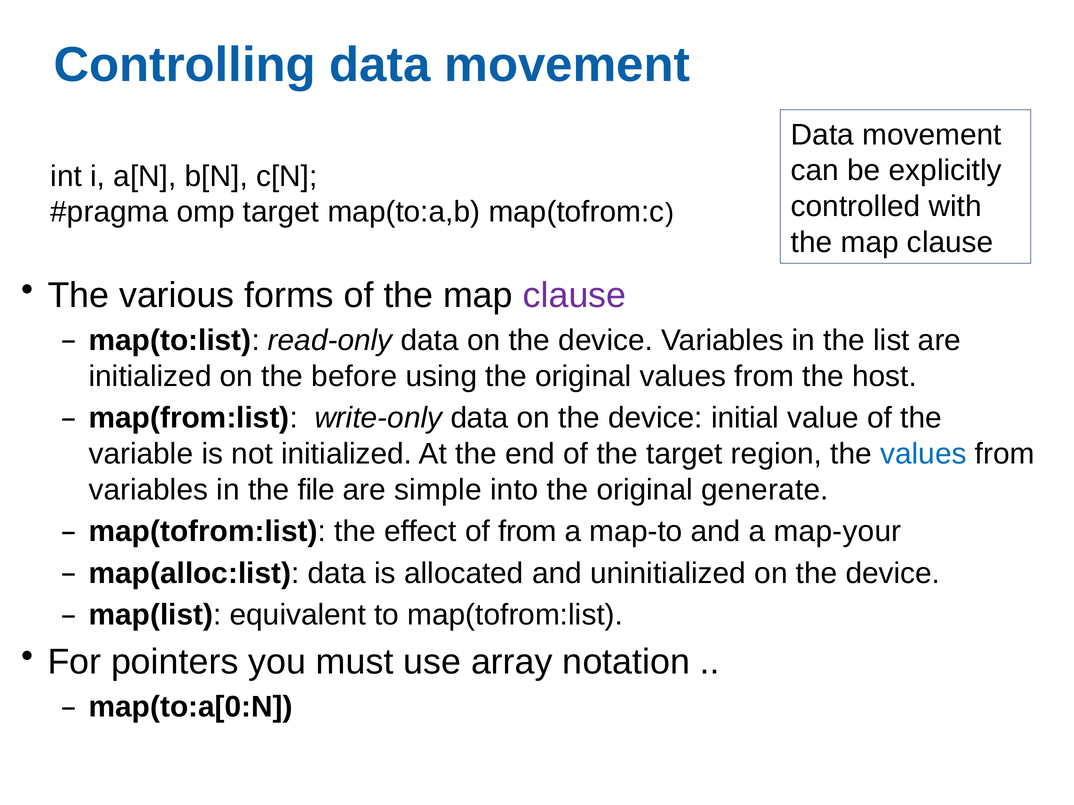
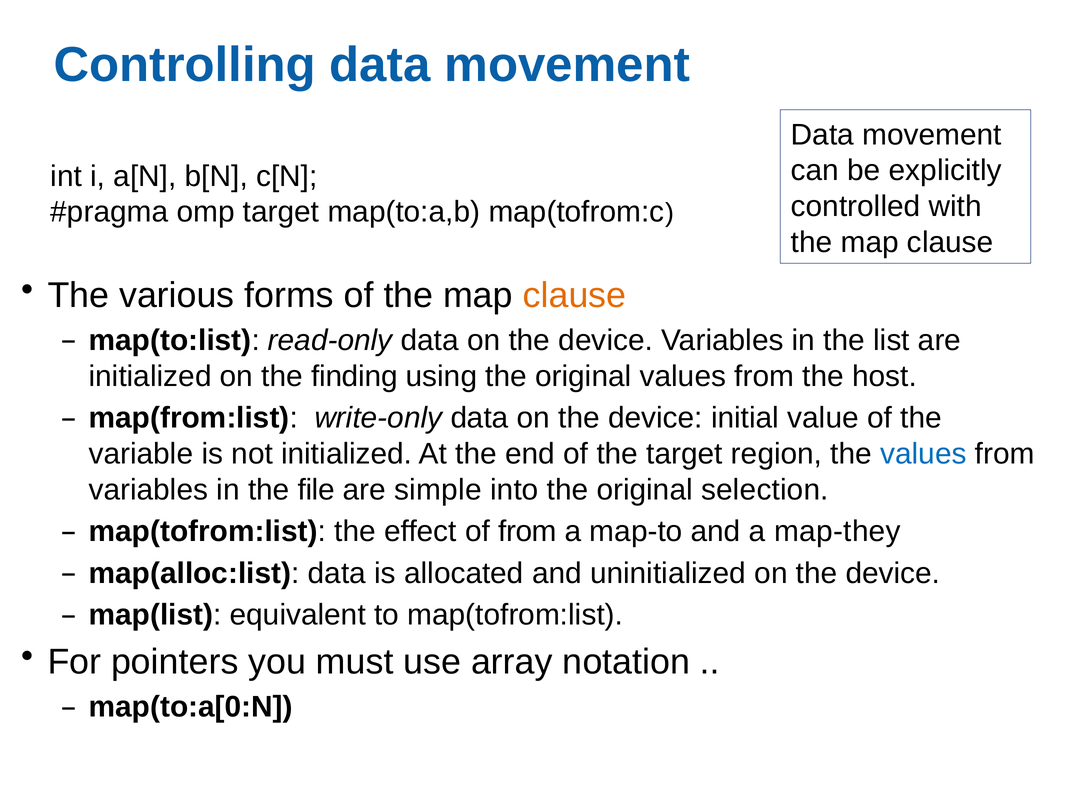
clause at (574, 296) colour: purple -> orange
before: before -> finding
generate: generate -> selection
map-your: map-your -> map-they
